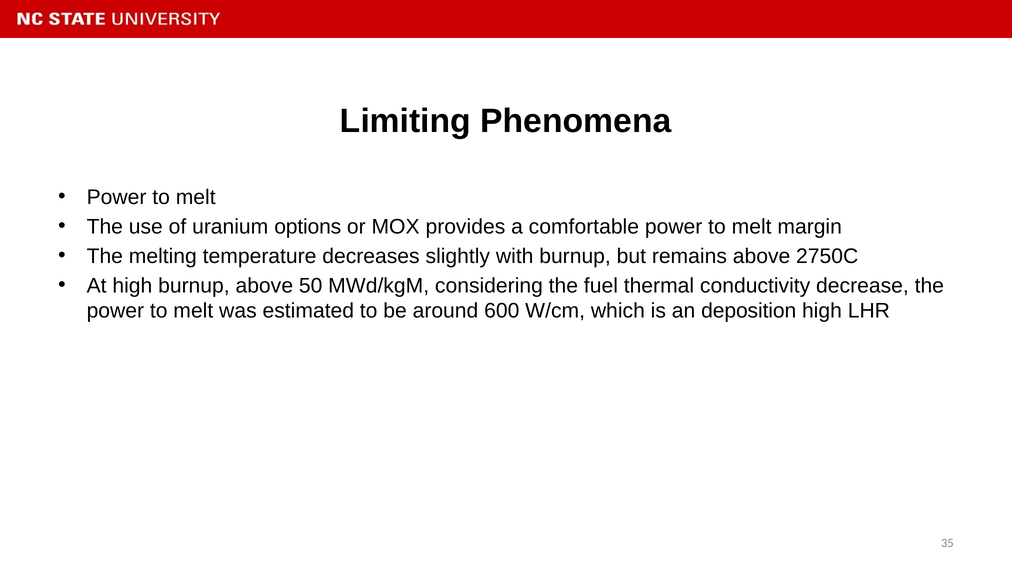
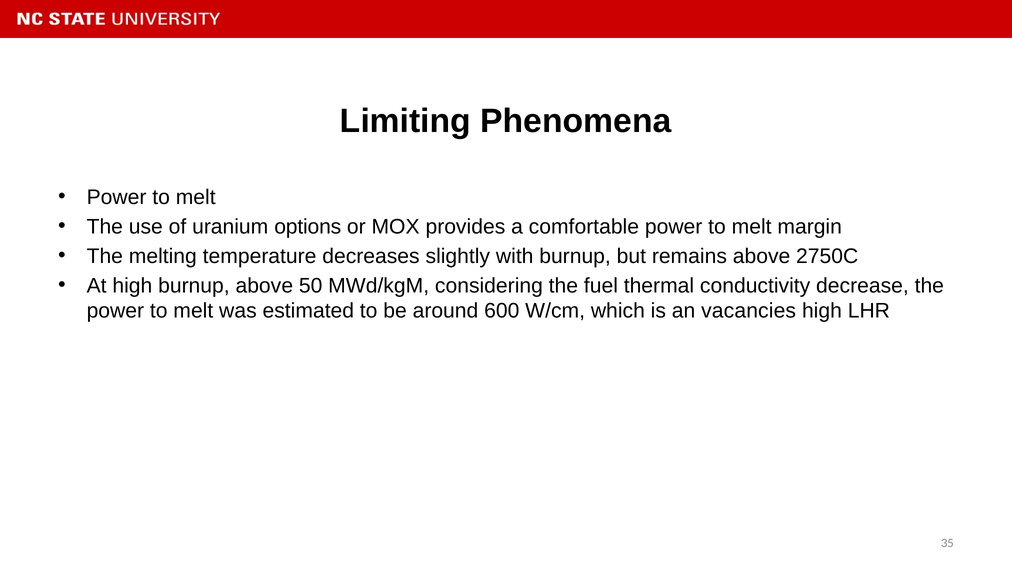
deposition: deposition -> vacancies
